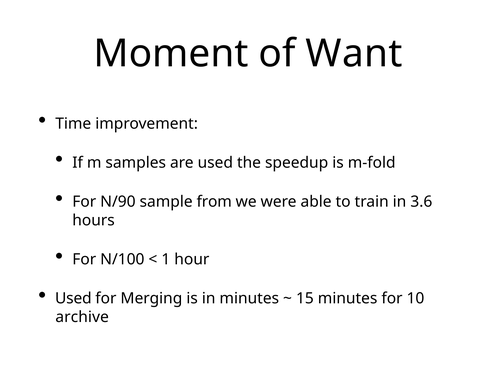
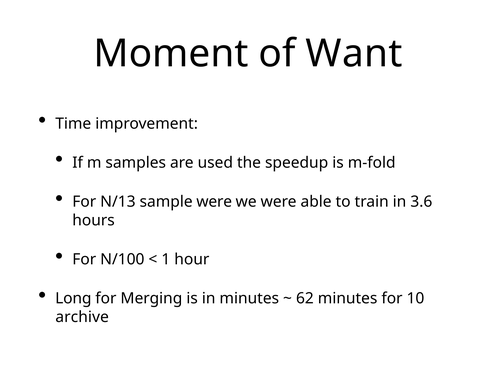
N/90: N/90 -> N/13
sample from: from -> were
Used at (73, 298): Used -> Long
15: 15 -> 62
